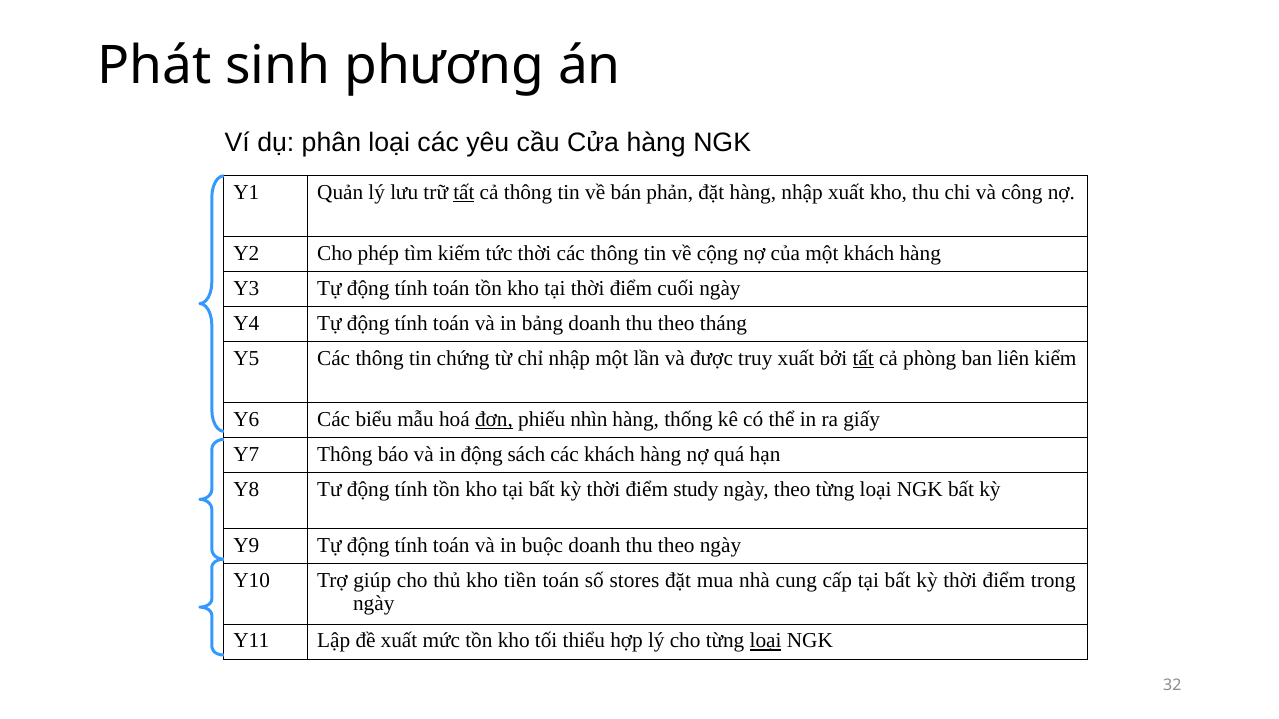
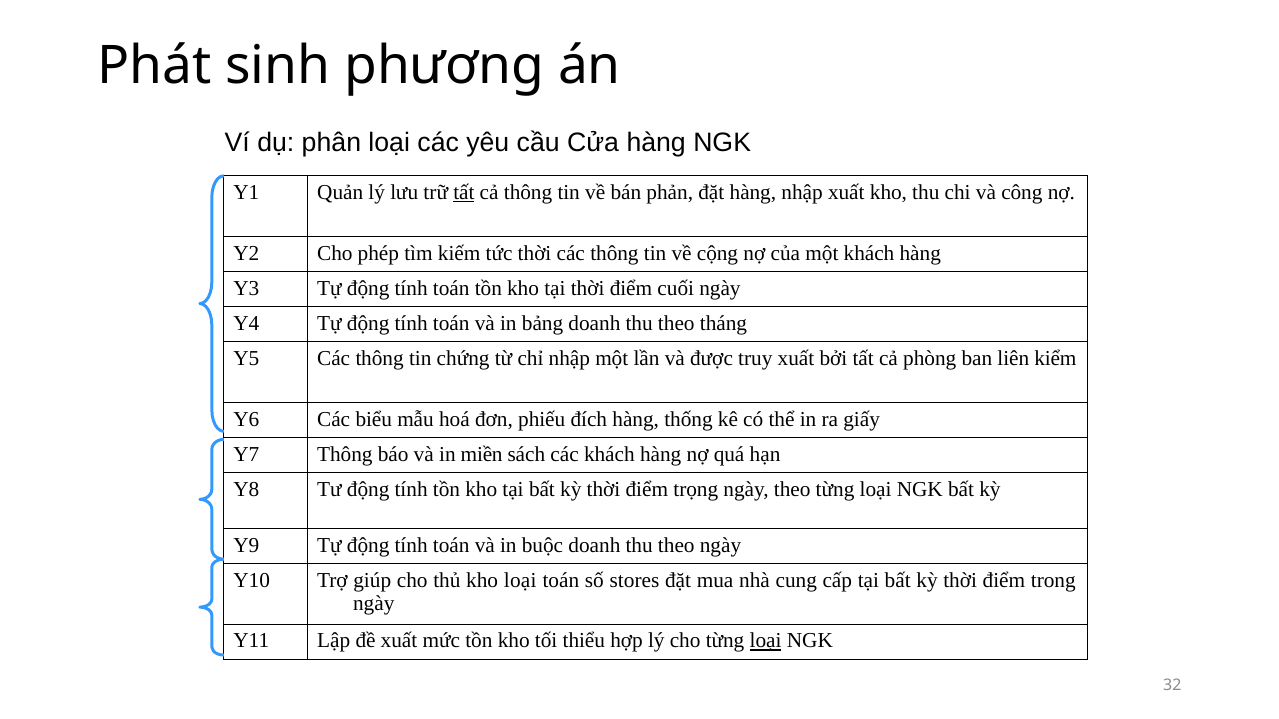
tất at (863, 359) underline: present -> none
đơn underline: present -> none
nhìn: nhìn -> đích
in động: động -> miền
study: study -> trọng
kho tiền: tiền -> loại
